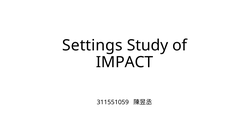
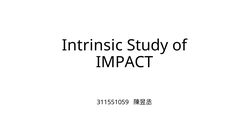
Settings: Settings -> Intrinsic
